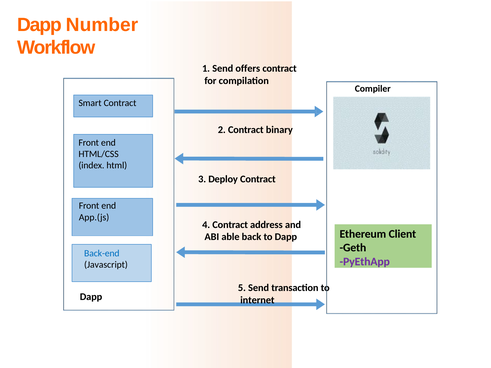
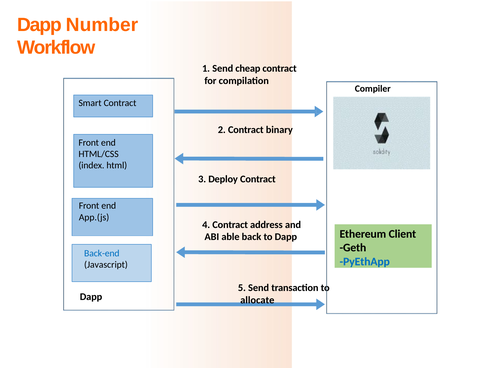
offers: offers -> cheap
PyEthApp colour: purple -> blue
internet: internet -> allocate
